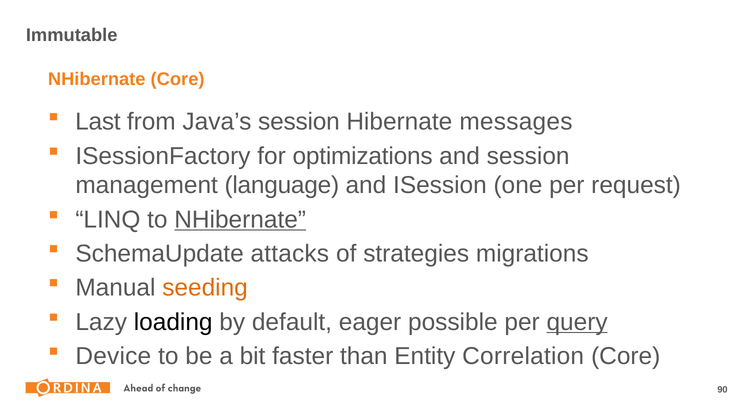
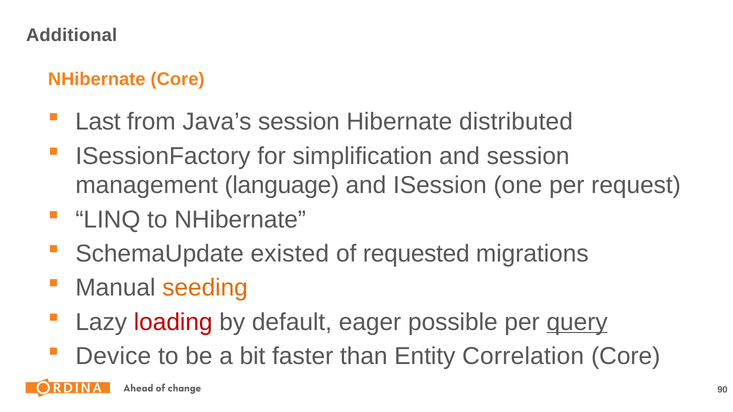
Immutable: Immutable -> Additional
messages: messages -> distributed
optimizations: optimizations -> simplification
NHibernate at (240, 220) underline: present -> none
attacks: attacks -> existed
strategies: strategies -> requested
loading colour: black -> red
